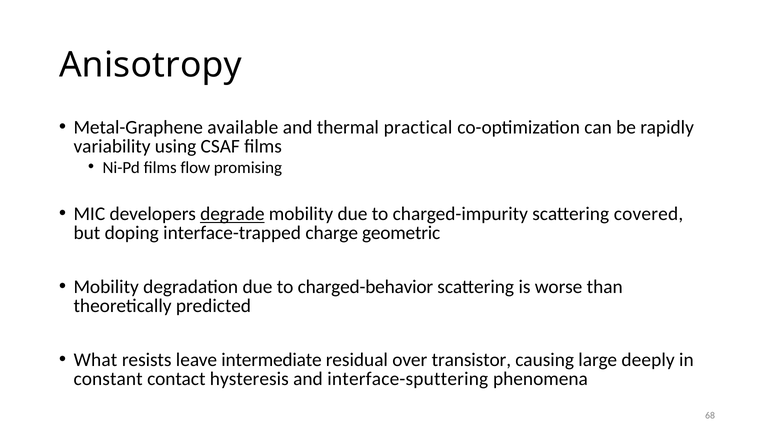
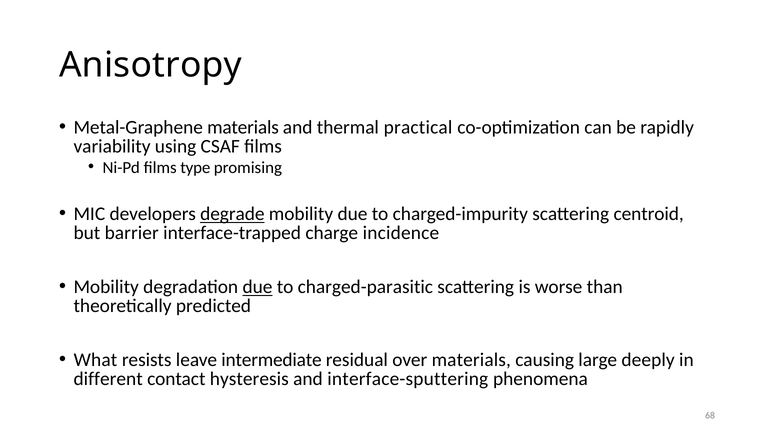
Metal-Graphene available: available -> materials
flow: flow -> type
covered: covered -> centroid
doping: doping -> barrier
geometric: geometric -> incidence
due at (257, 287) underline: none -> present
charged-behavior: charged-behavior -> charged-parasitic
over transistor: transistor -> materials
constant: constant -> different
